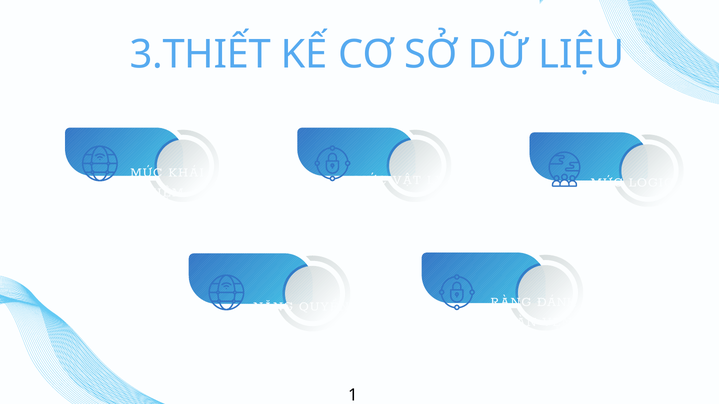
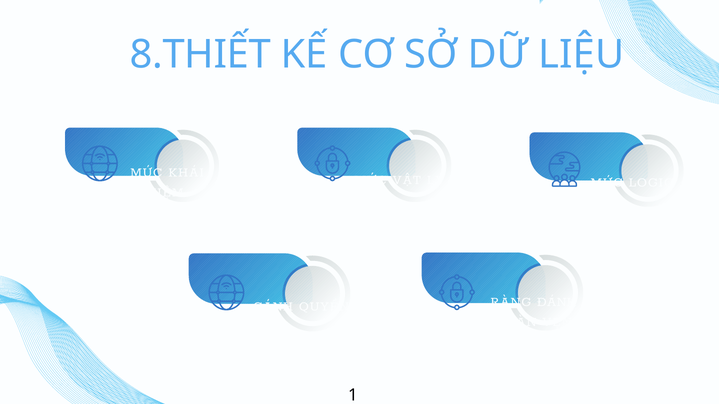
3.THIẾT: 3.THIẾT -> 8.THIẾT
NĂNG: NĂNG -> CÁNH
